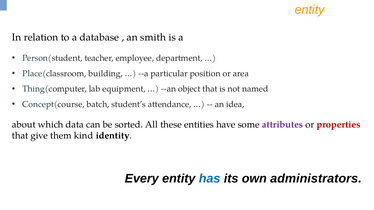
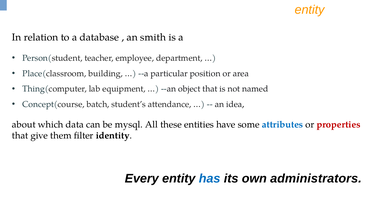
sorted: sorted -> mysql
attributes colour: purple -> blue
kind: kind -> filter
